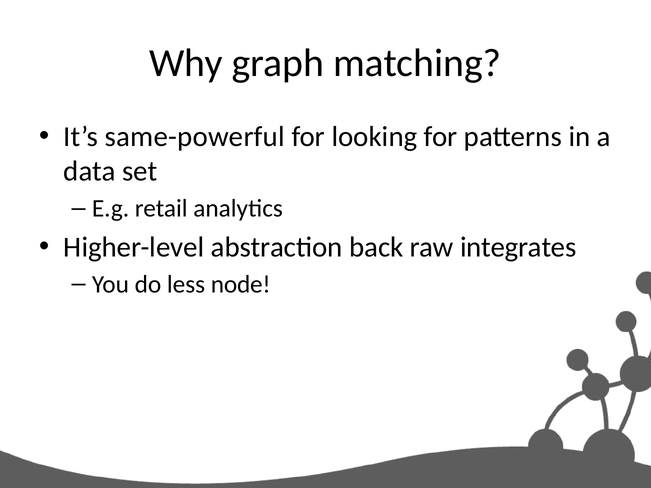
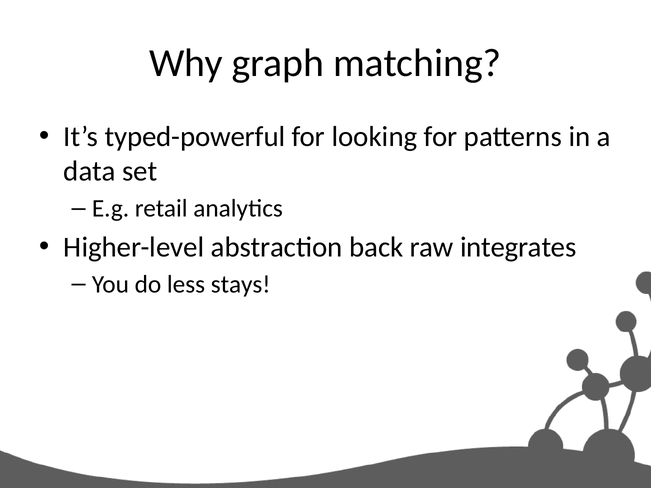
same-powerful: same-powerful -> typed-powerful
node: node -> stays
